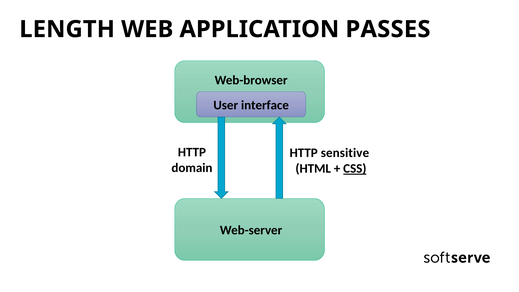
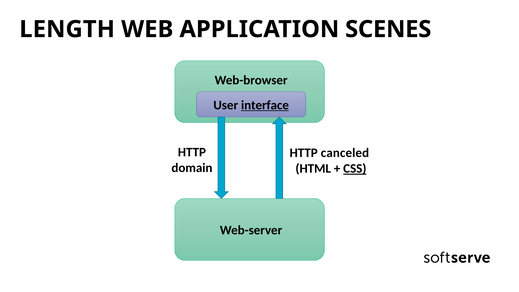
PASSES: PASSES -> SCENES
interface underline: none -> present
sensitive: sensitive -> canceled
